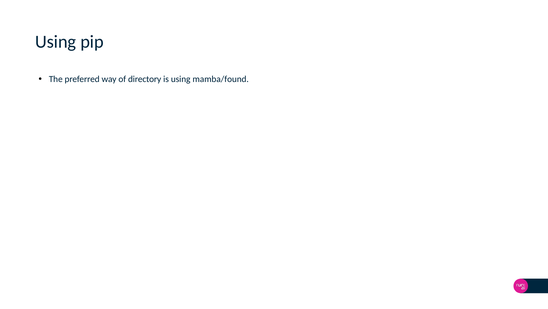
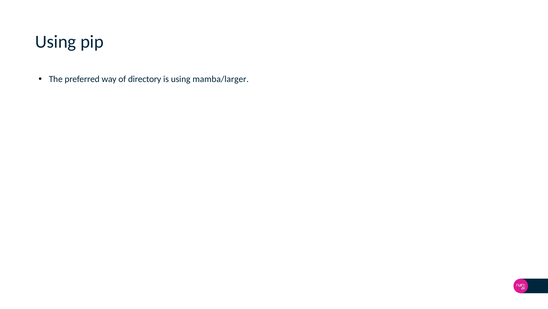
mamba/found: mamba/found -> mamba/larger
